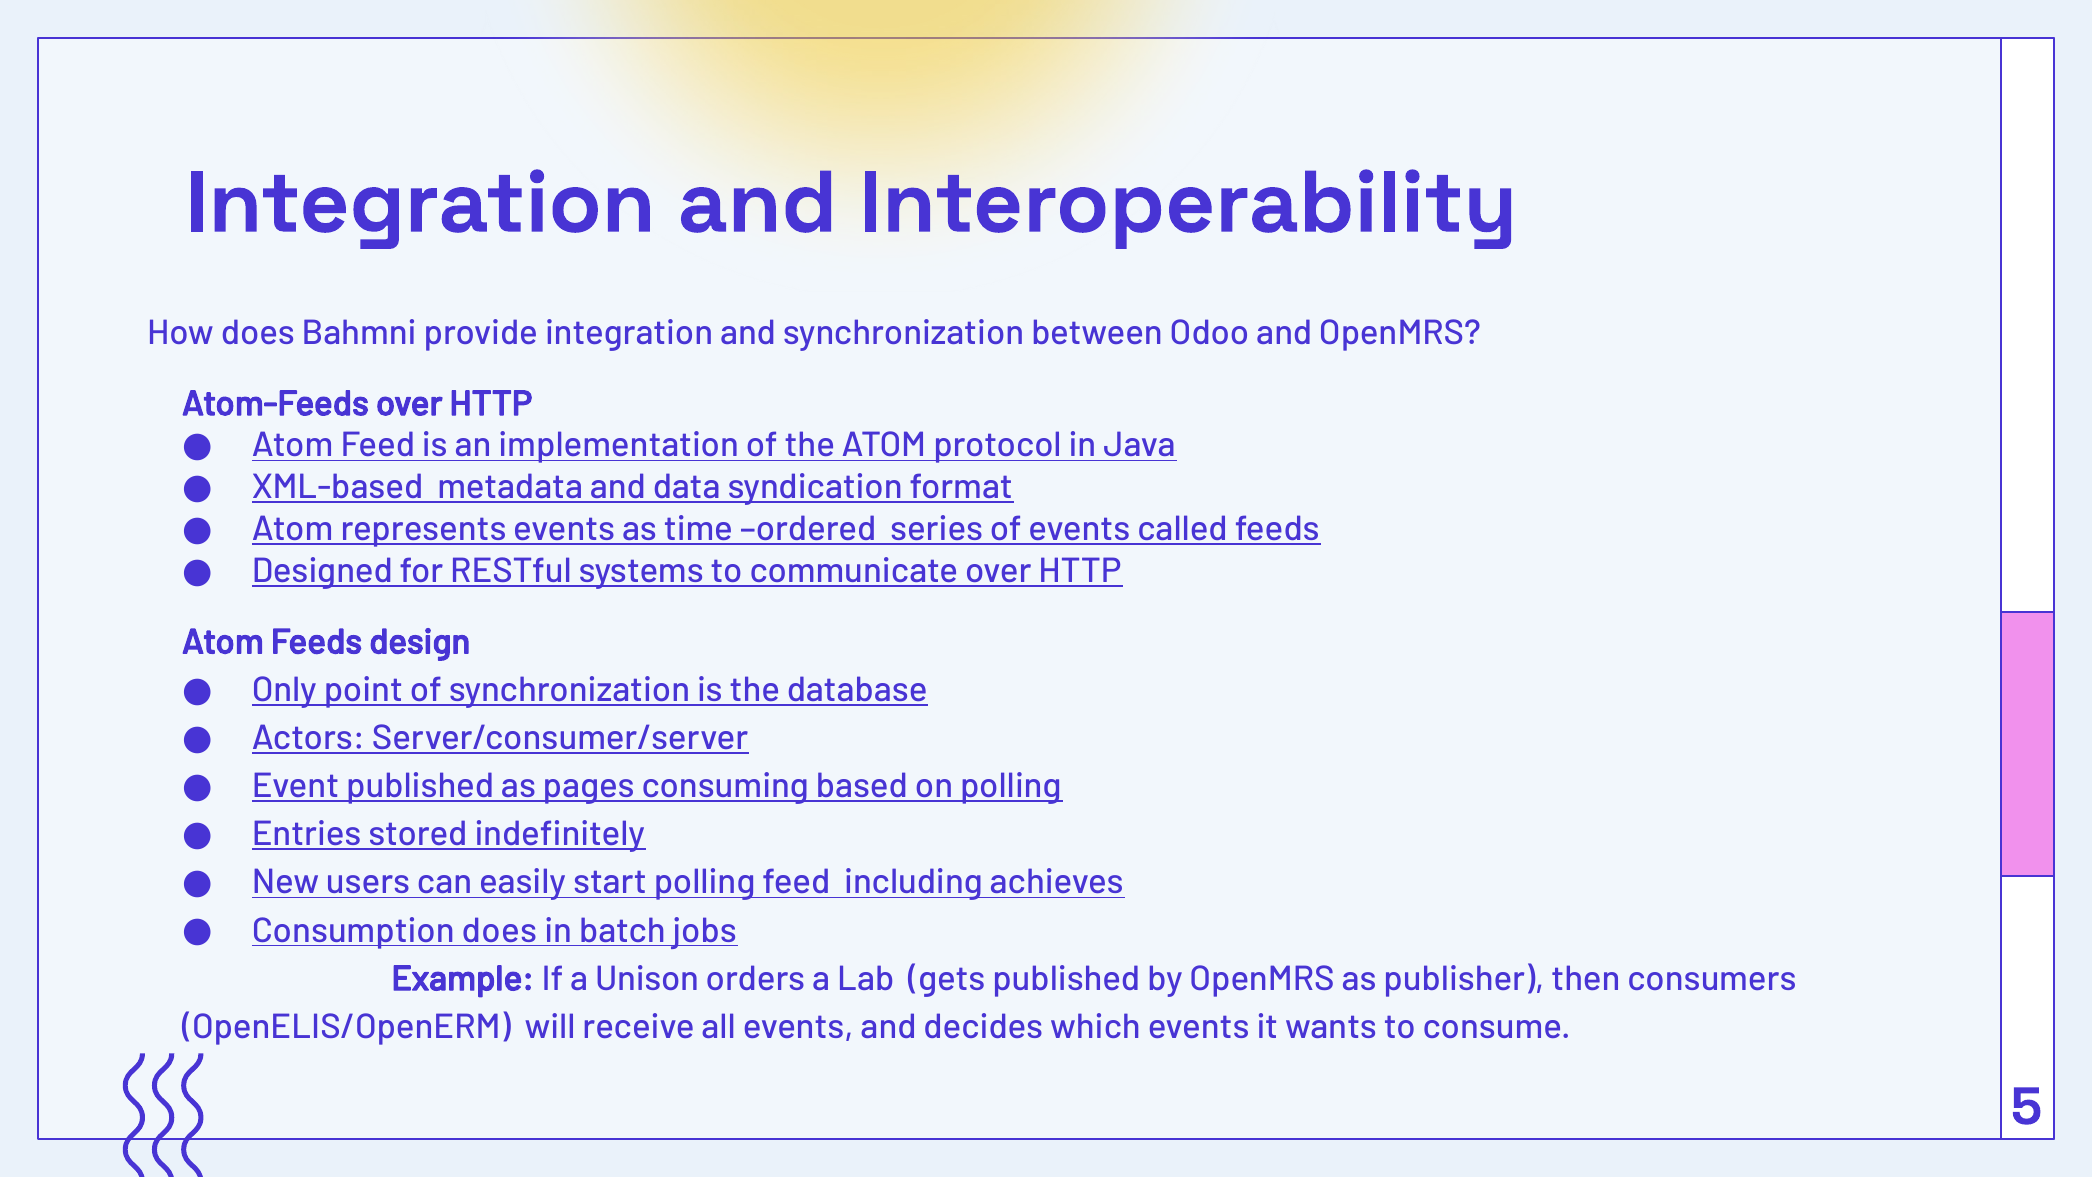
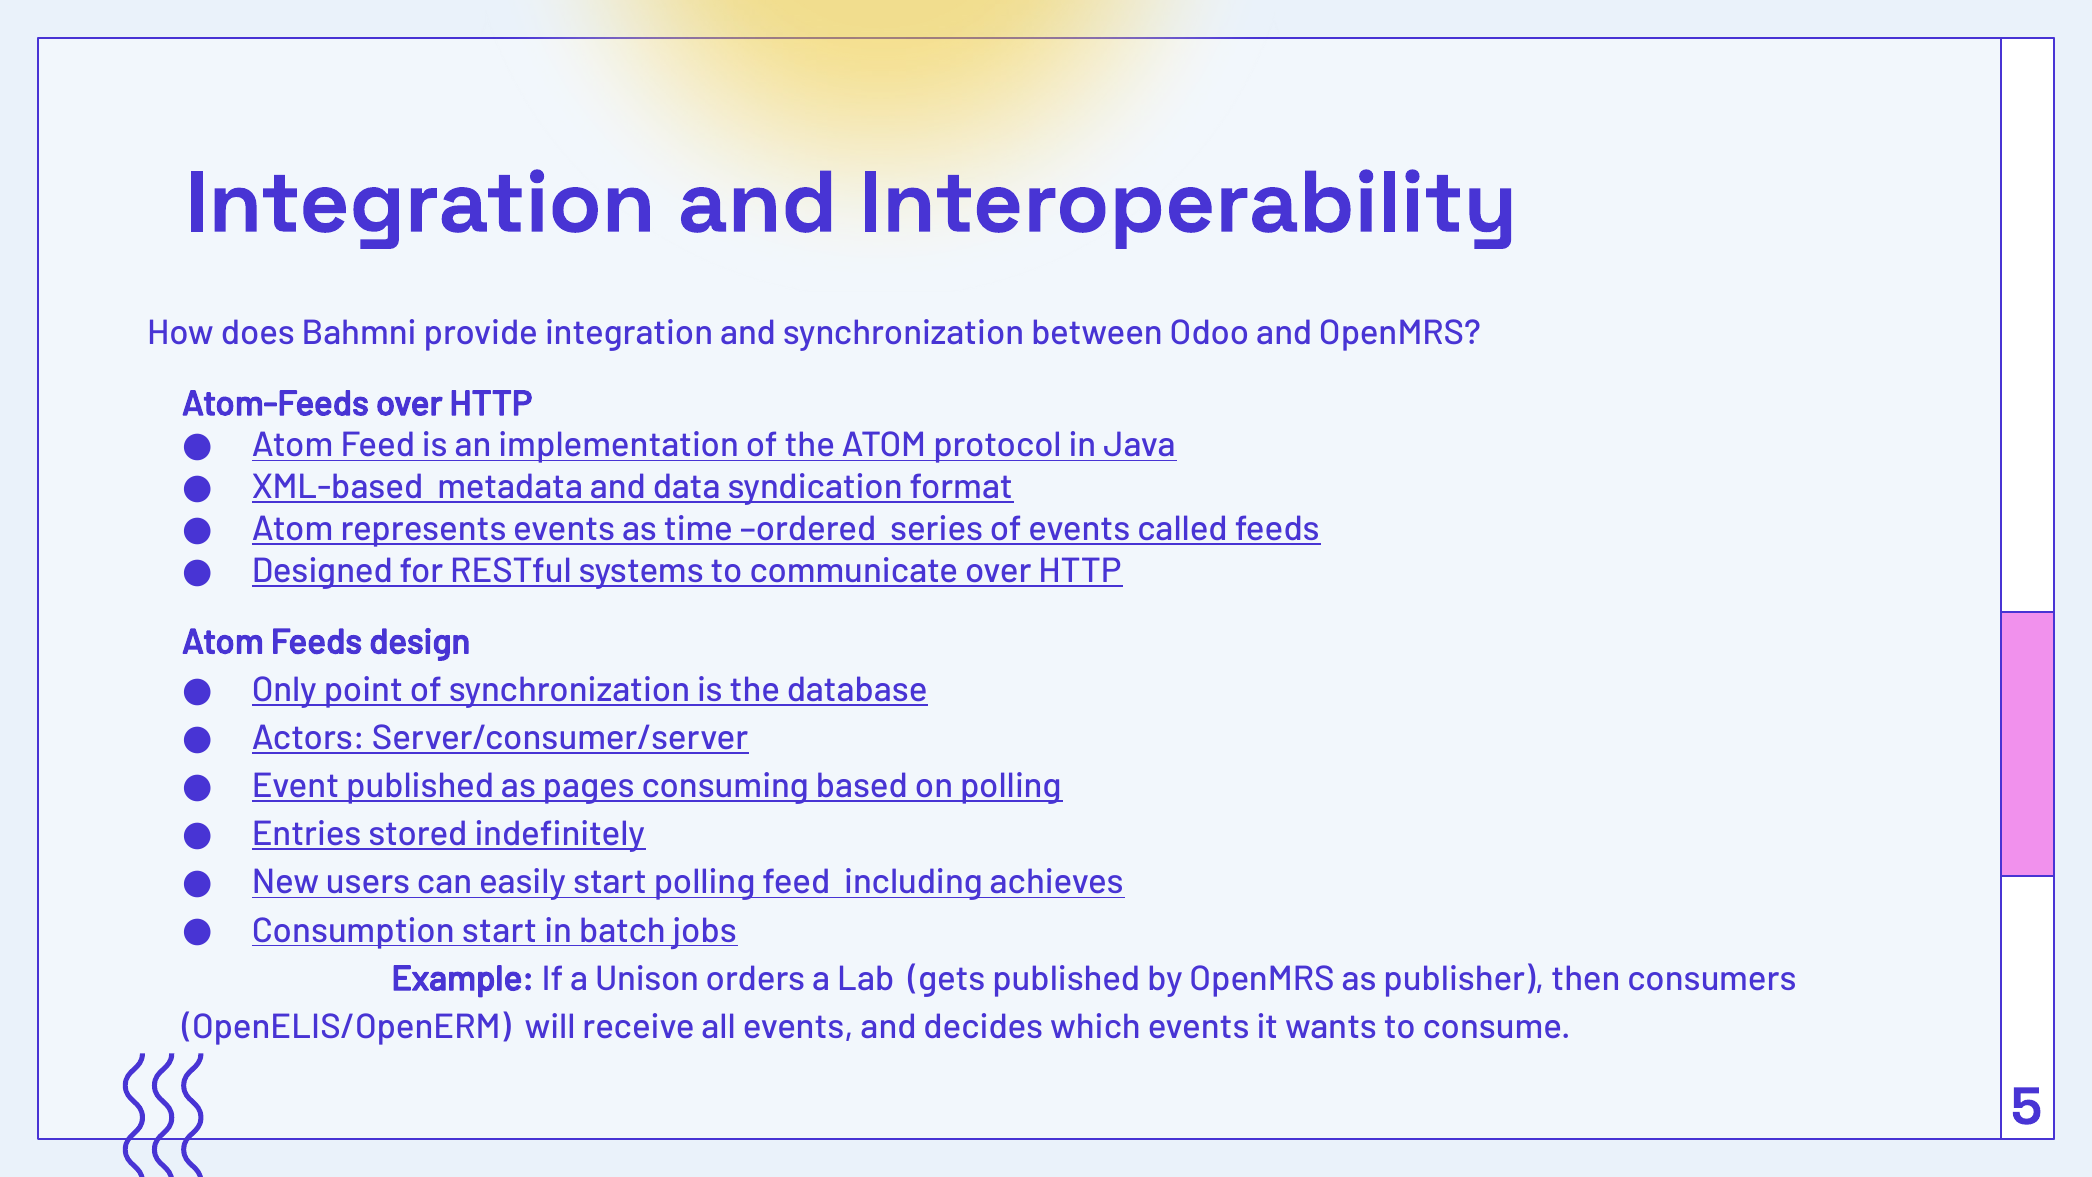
Consumption does: does -> start
